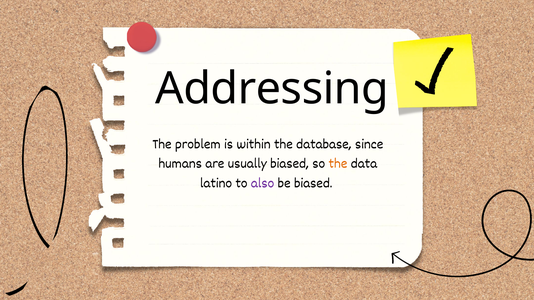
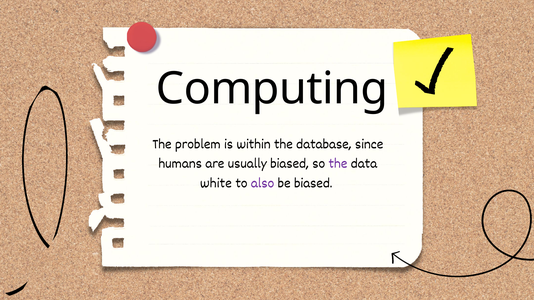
Addressing: Addressing -> Computing
the at (338, 163) colour: orange -> purple
latino: latino -> white
